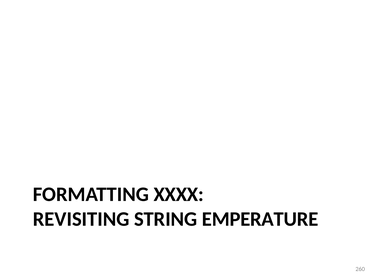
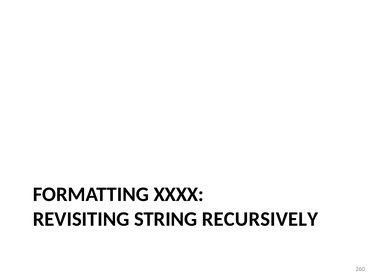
EMPERATURE: EMPERATURE -> RECURSIVELY
